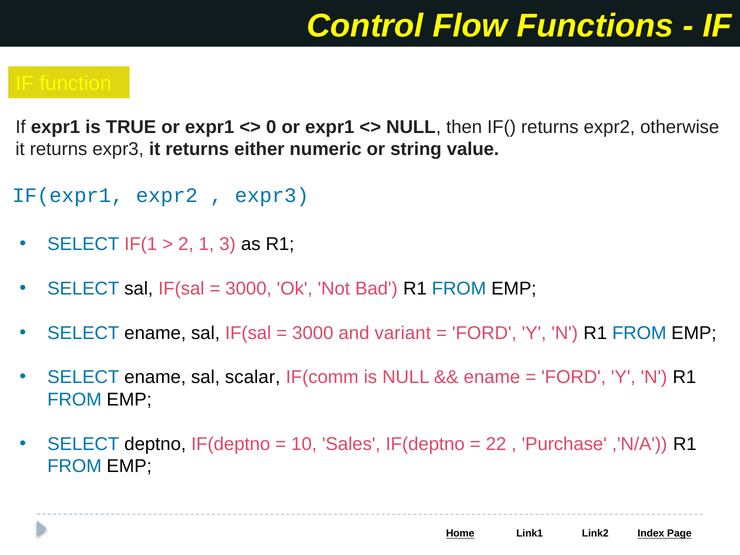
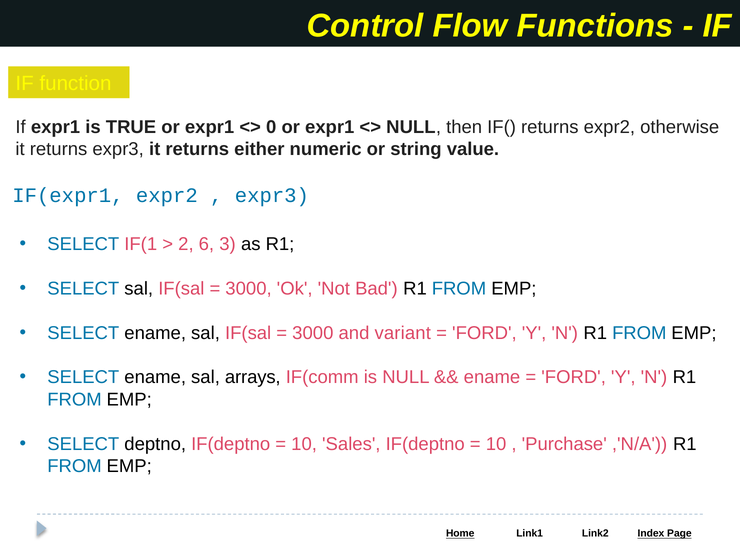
1: 1 -> 6
scalar: scalar -> arrays
22 at (496, 444): 22 -> 10
